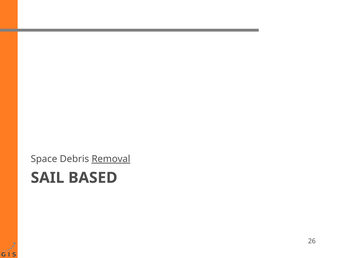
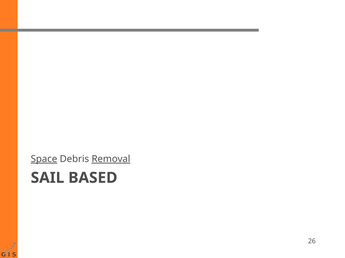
Space underline: none -> present
